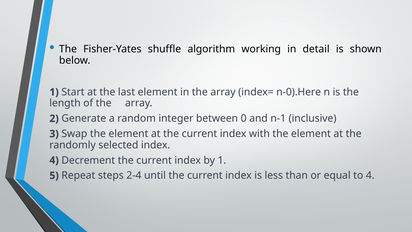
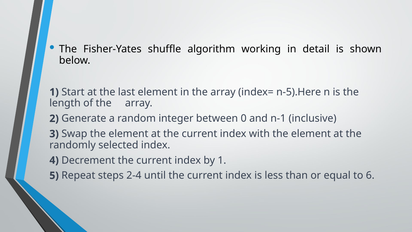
n-0).Here: n-0).Here -> n-5).Here
to 4: 4 -> 6
